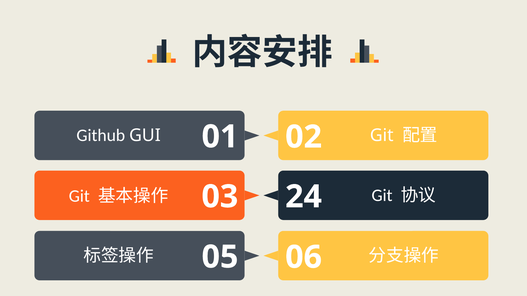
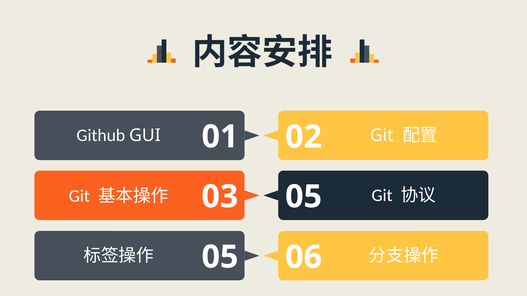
03 24: 24 -> 05
